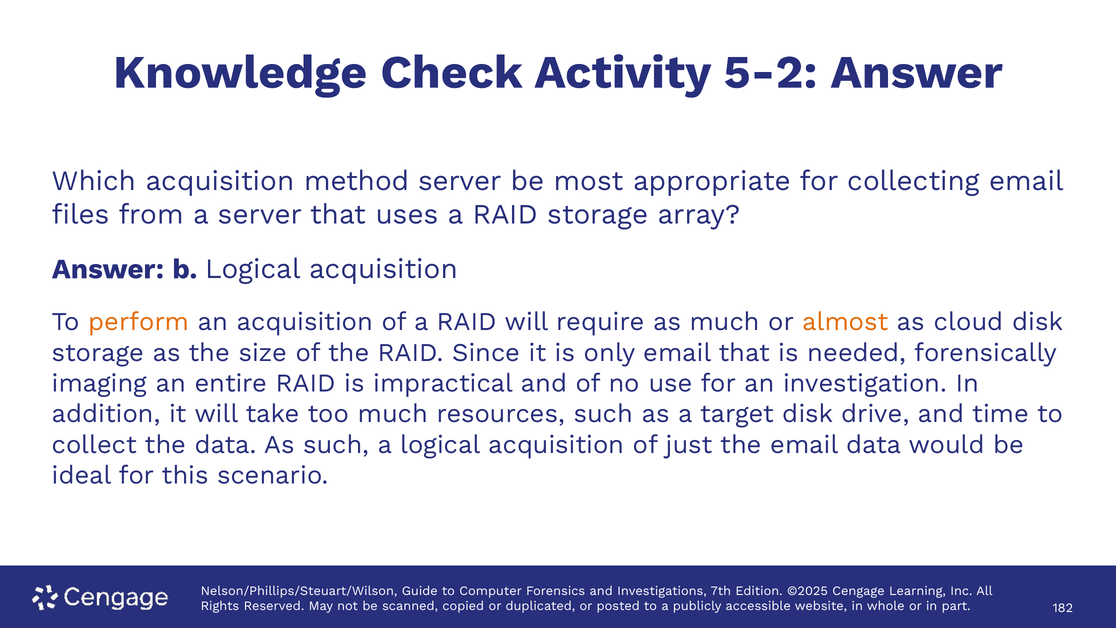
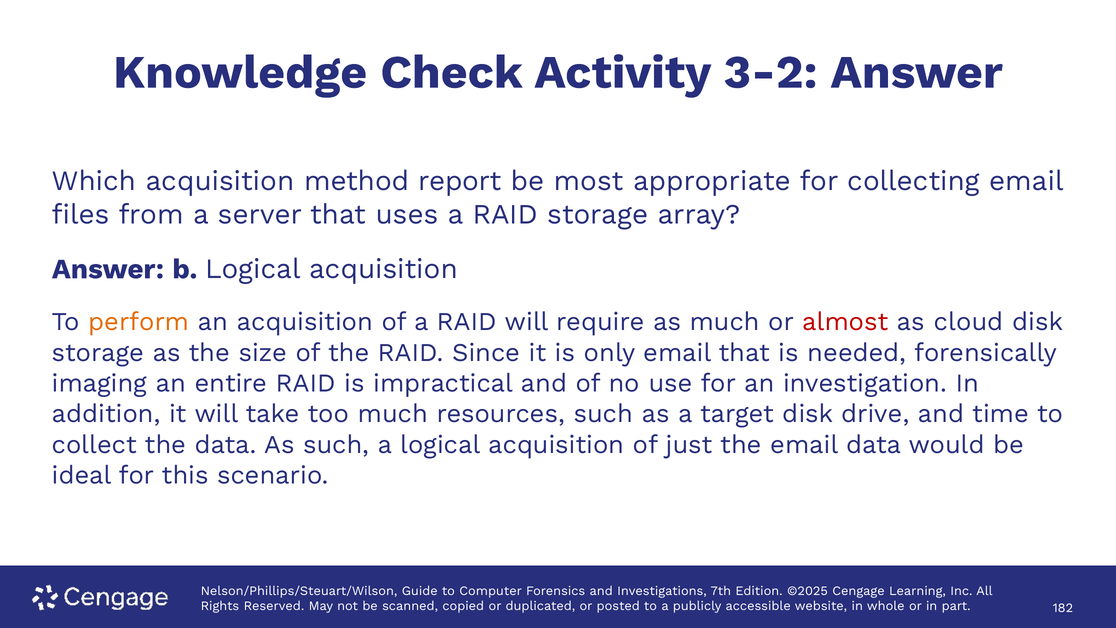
5-2: 5-2 -> 3-2
method server: server -> report
almost colour: orange -> red
